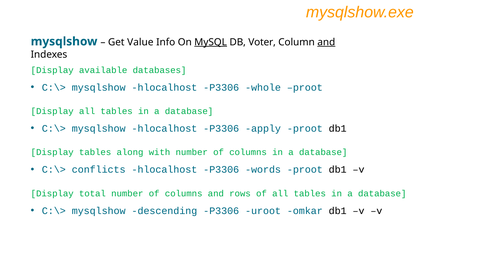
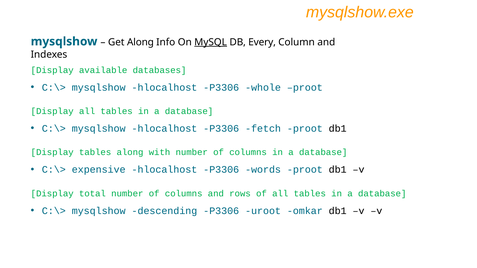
Get Value: Value -> Along
Voter: Voter -> Every
and at (326, 42) underline: present -> none
apply: apply -> fetch
conflicts: conflicts -> expensive
